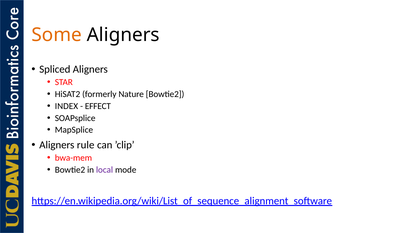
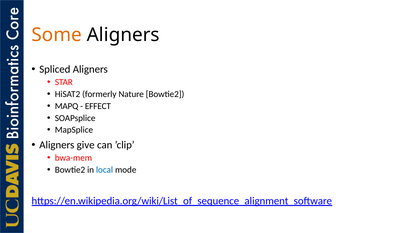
INDEX: INDEX -> MAPQ
rule: rule -> give
local colour: purple -> blue
